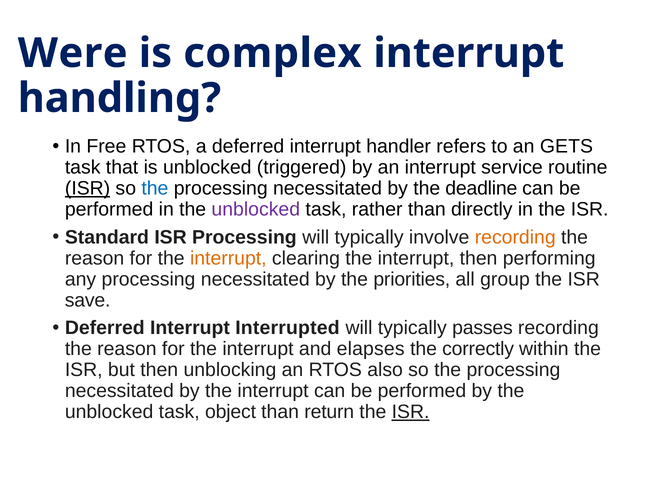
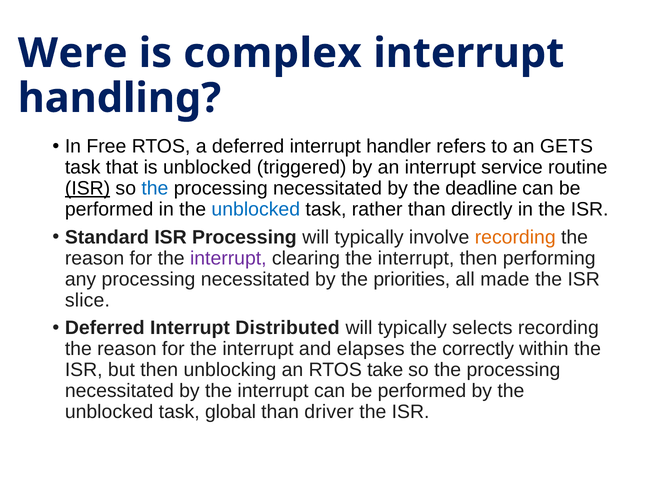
unblocked at (256, 210) colour: purple -> blue
interrupt at (228, 258) colour: orange -> purple
group: group -> made
save: save -> slice
Interrupted: Interrupted -> Distributed
passes: passes -> selects
also: also -> take
object: object -> global
return: return -> driver
ISR at (411, 412) underline: present -> none
